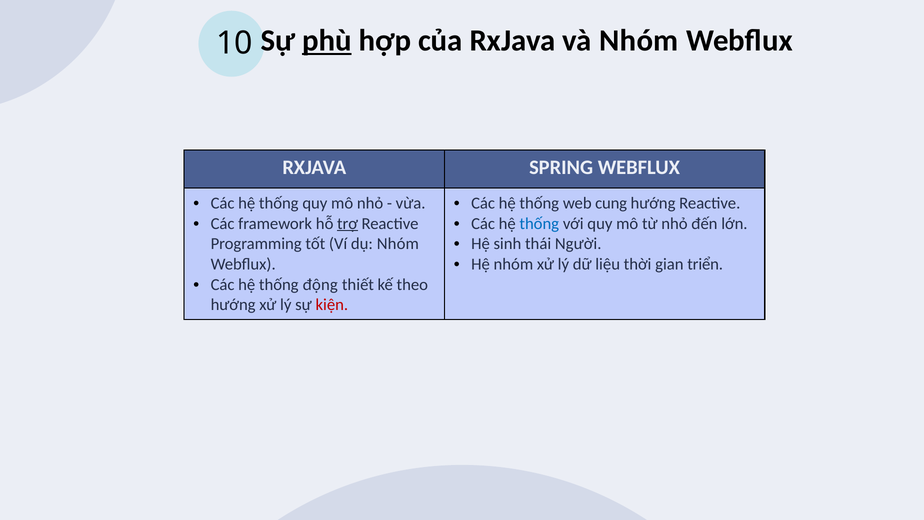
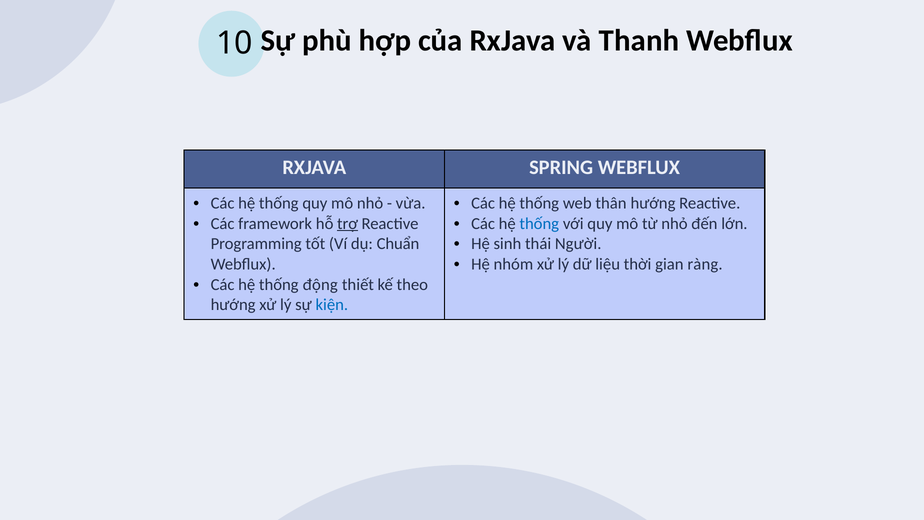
phù underline: present -> none
và Nhóm: Nhóm -> Thanh
cung: cung -> thân
dụ Nhóm: Nhóm -> Chuẩn
triển: triển -> ràng
kiện colour: red -> blue
